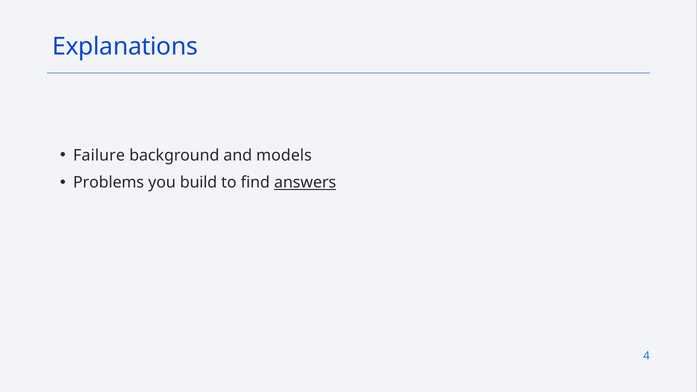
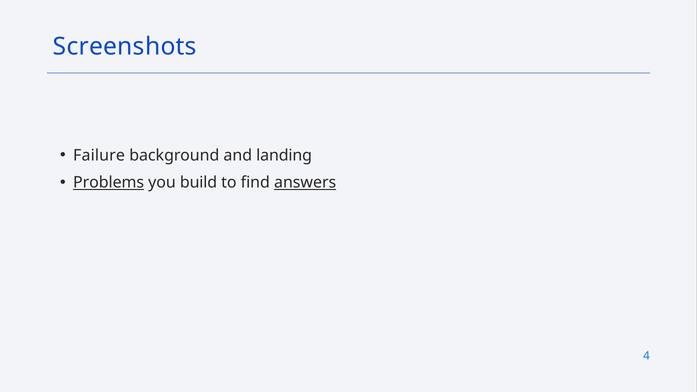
Explanations: Explanations -> Screenshots
models: models -> landing
Problems underline: none -> present
